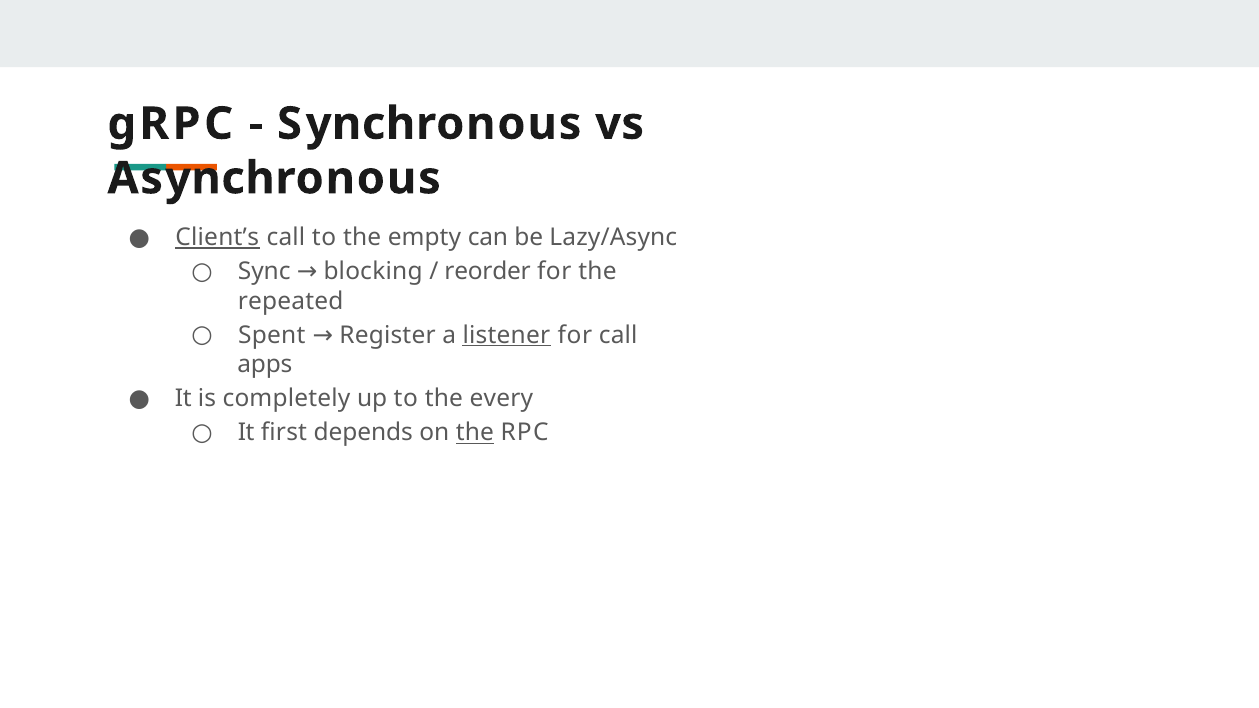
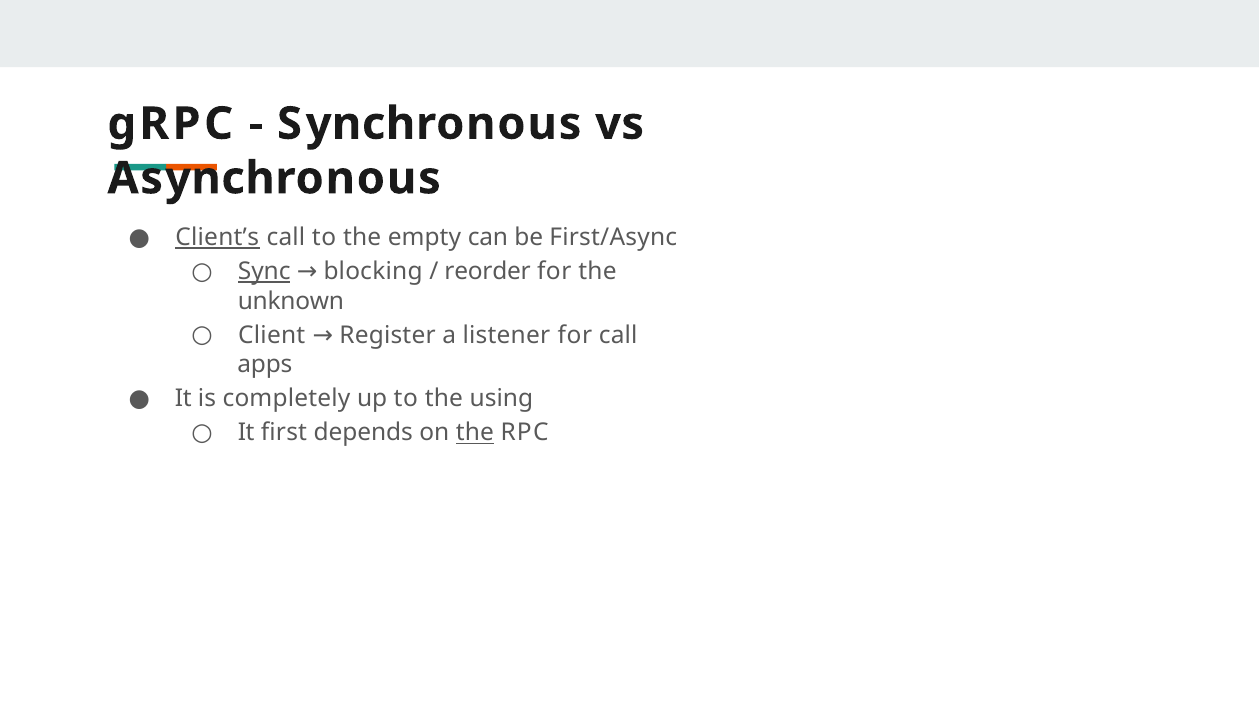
Lazy/Async: Lazy/Async -> First/Async
Sync underline: none -> present
repeated: repeated -> unknown
Spent: Spent -> Client
listener underline: present -> none
every: every -> using
